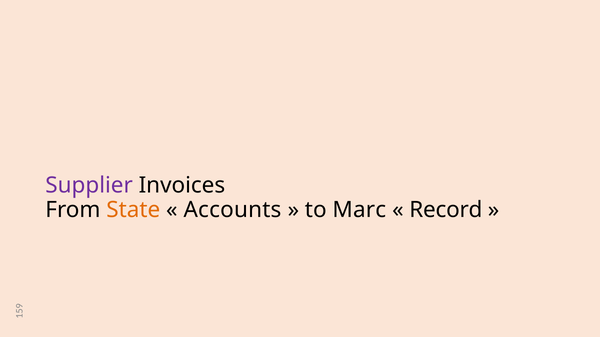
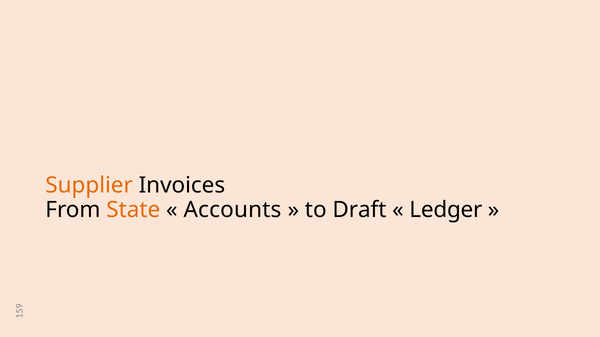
Supplier colour: purple -> orange
Marc: Marc -> Draft
Record: Record -> Ledger
